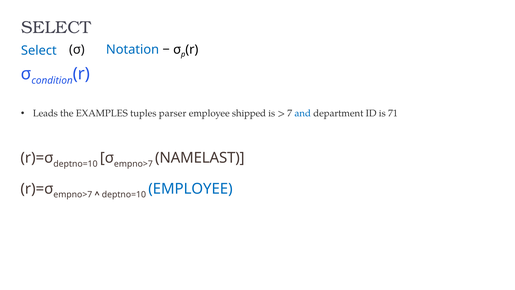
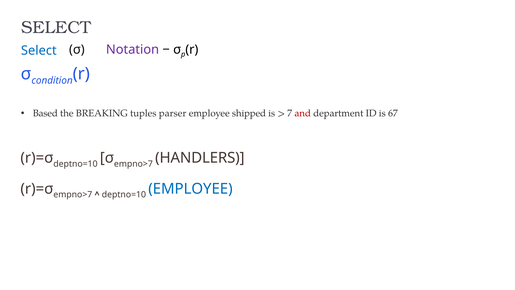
Notation colour: blue -> purple
Leads: Leads -> Based
EXAMPLES: EXAMPLES -> BREAKING
and colour: blue -> red
71: 71 -> 67
NAMELAST: NAMELAST -> HANDLERS
